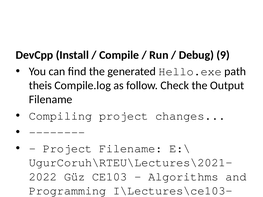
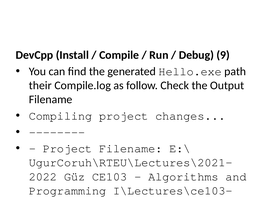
theis: theis -> their
